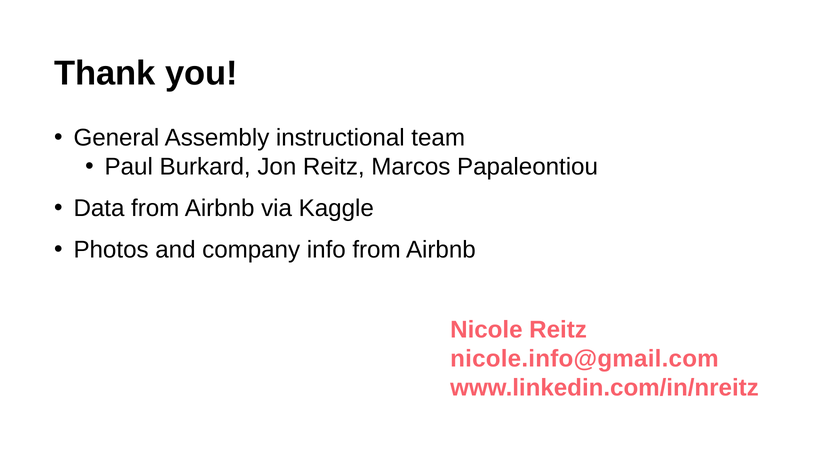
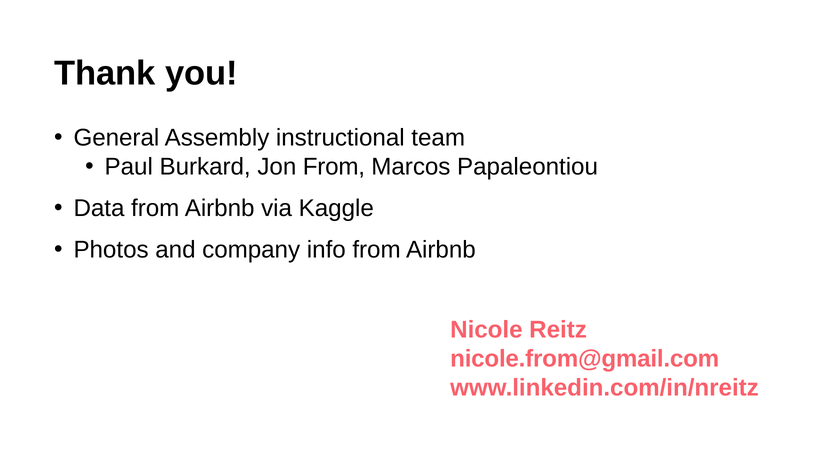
Jon Reitz: Reitz -> From
nicole.info@gmail.com: nicole.info@gmail.com -> nicole.from@gmail.com
